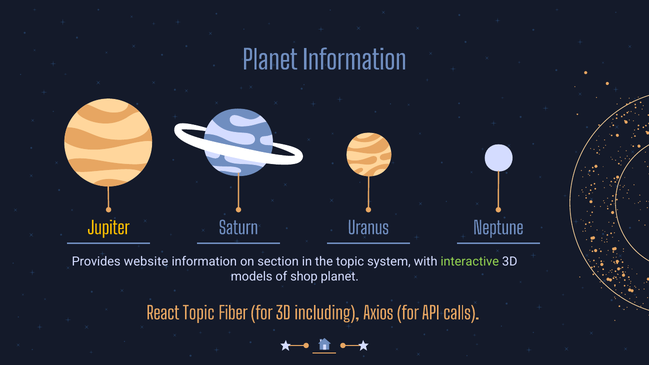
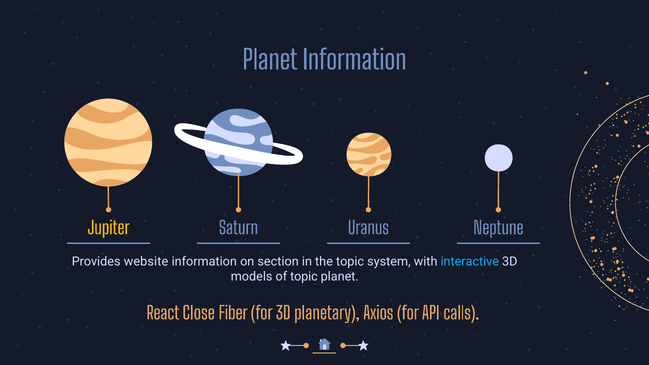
interactive colour: light green -> light blue
of shop: shop -> topic
React Topic: Topic -> Close
including: including -> planetary
